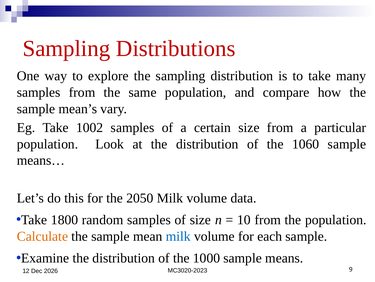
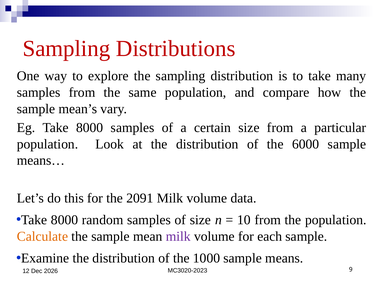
Eg Take 1002: 1002 -> 8000
1060: 1060 -> 6000
2050: 2050 -> 2091
1800 at (65, 219): 1800 -> 8000
milk at (178, 236) colour: blue -> purple
